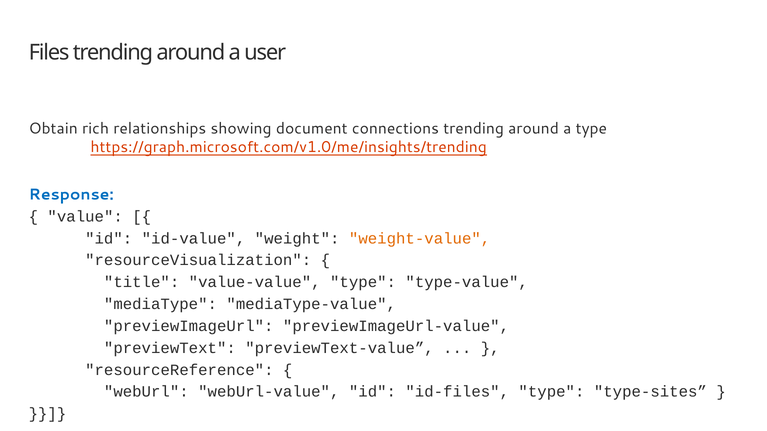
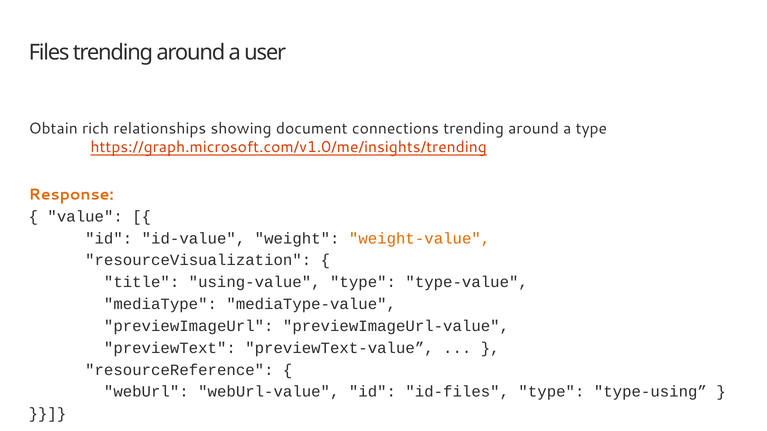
Response colour: blue -> orange
value-value: value-value -> using-value
type-sites: type-sites -> type-using
